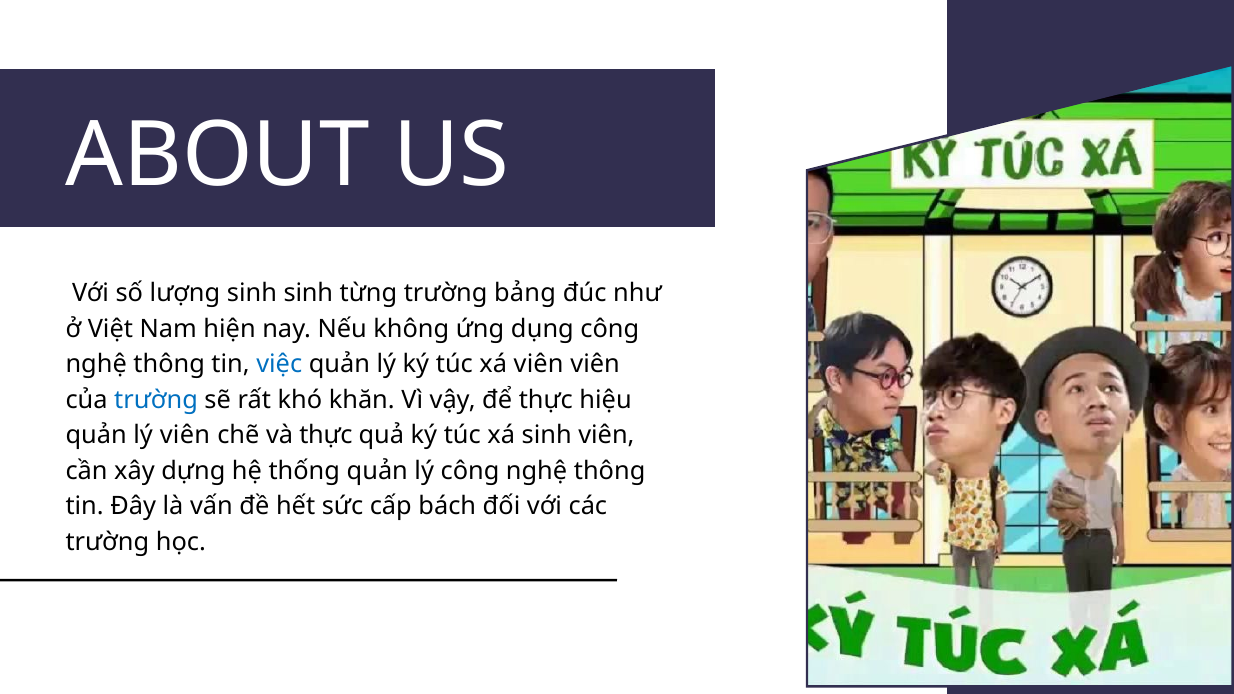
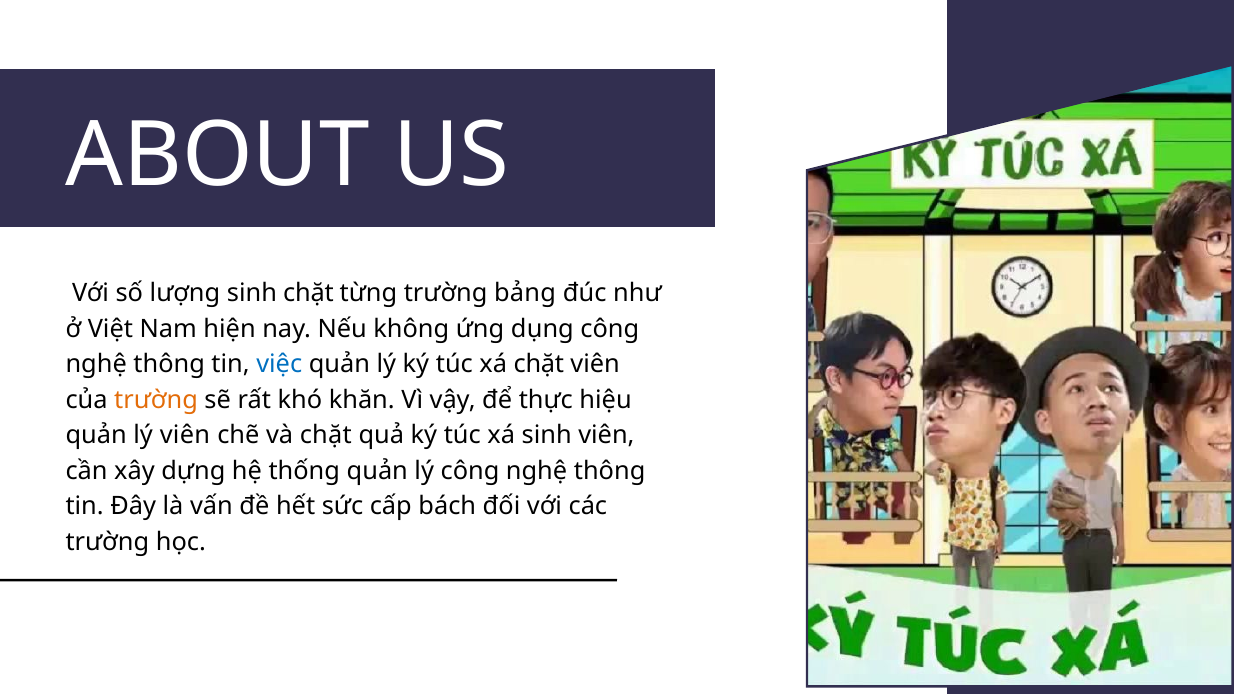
sinh sinh: sinh -> chặt
xá viên: viên -> chặt
trường at (156, 400) colour: blue -> orange
và thực: thực -> chặt
